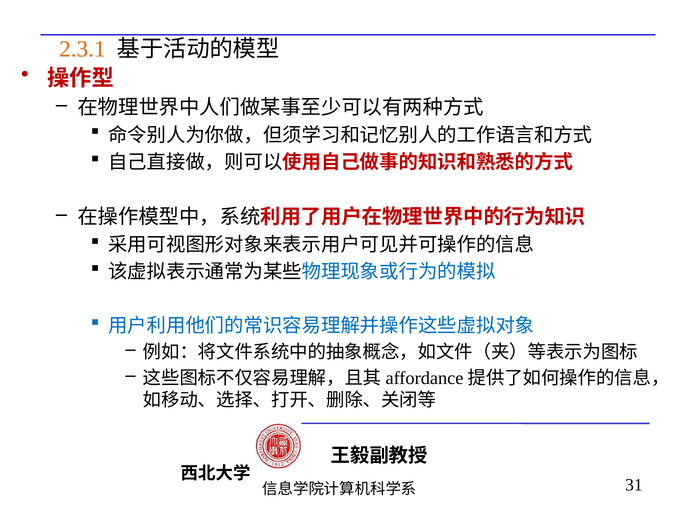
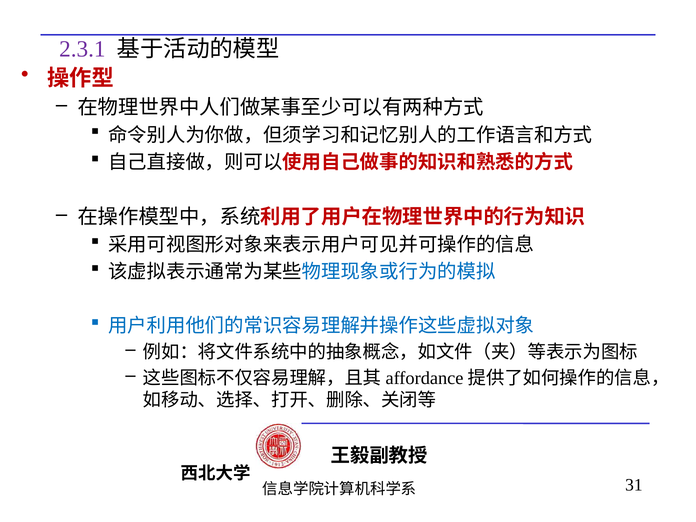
2.3.1 colour: orange -> purple
